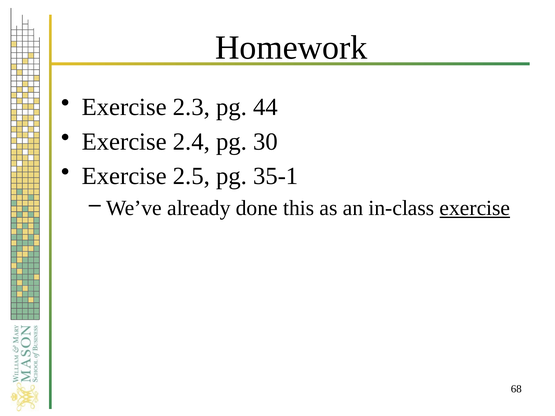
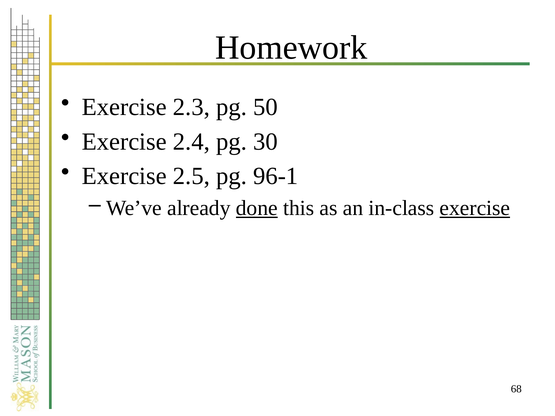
44: 44 -> 50
35-1: 35-1 -> 96-1
done underline: none -> present
